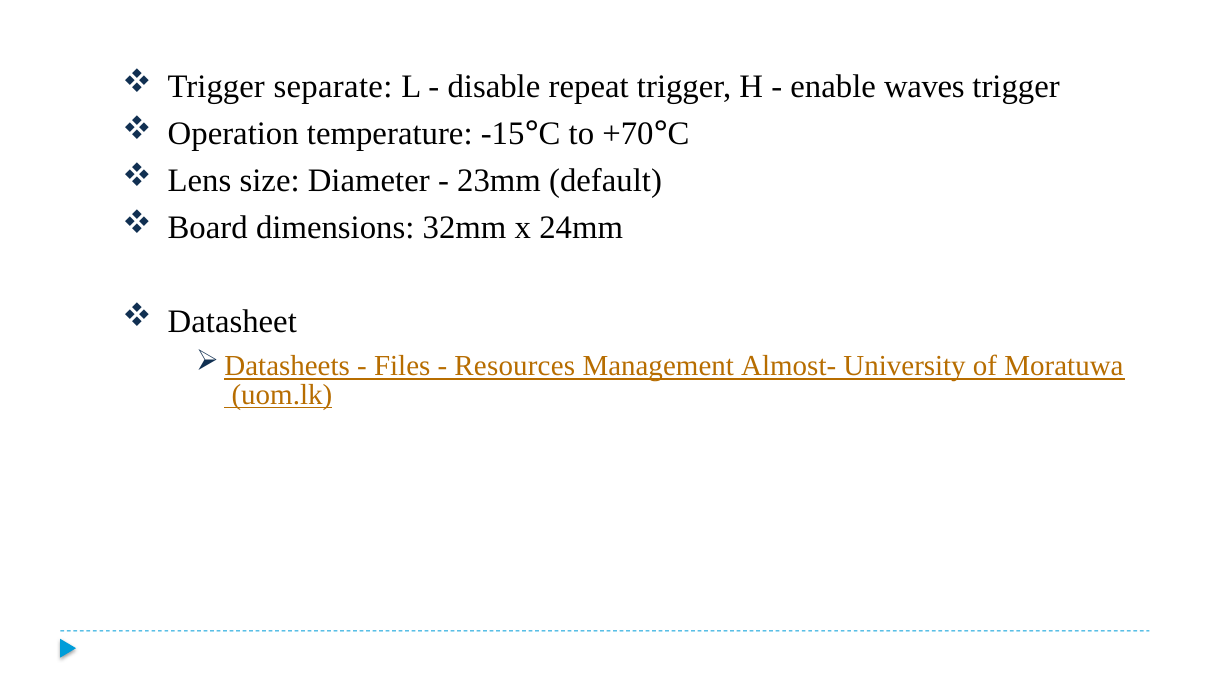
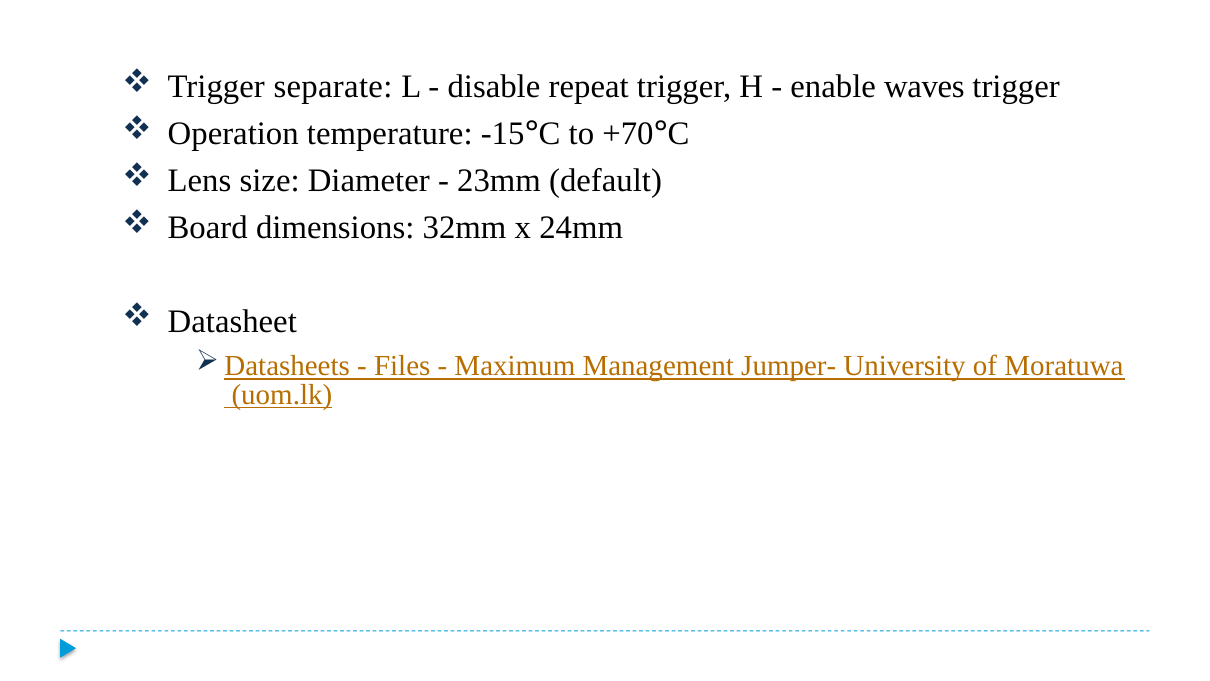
Resources: Resources -> Maximum
Almost-: Almost- -> Jumper-
